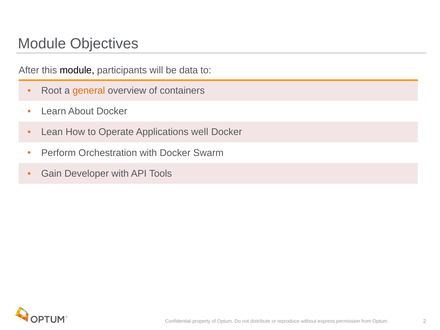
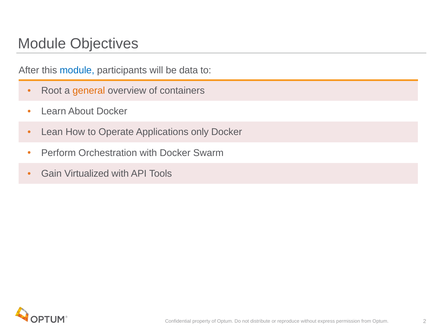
module at (77, 70) colour: black -> blue
well: well -> only
Developer: Developer -> Virtualized
